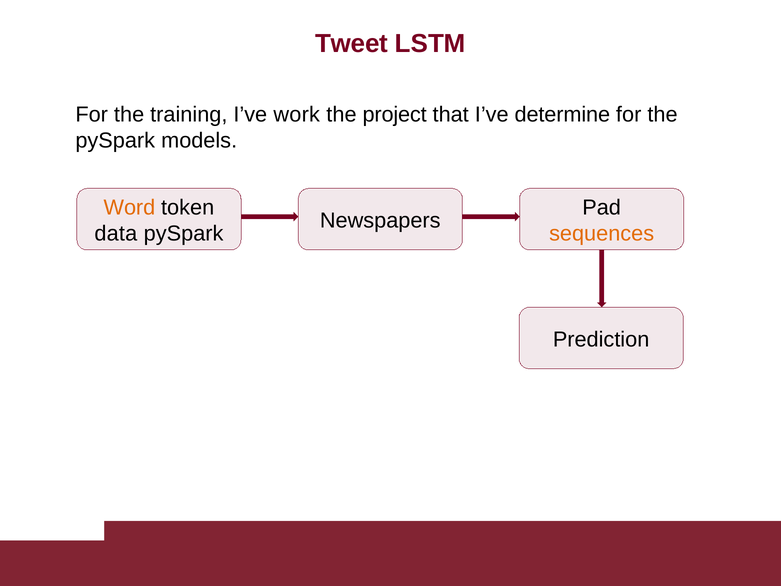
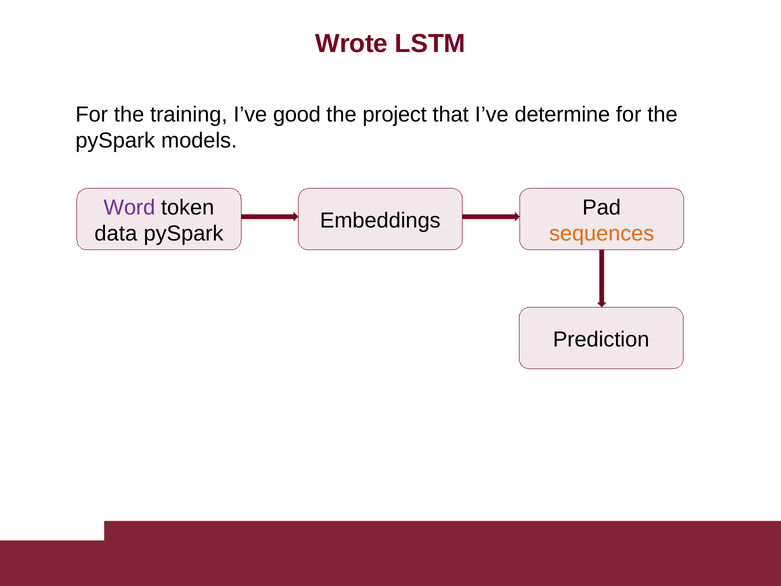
Tweet: Tweet -> Wrote
work: work -> good
Word colour: orange -> purple
Newspapers: Newspapers -> Embeddings
